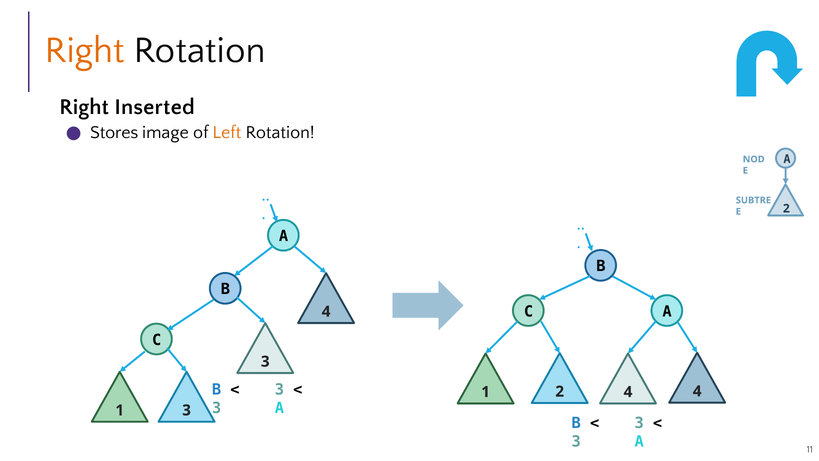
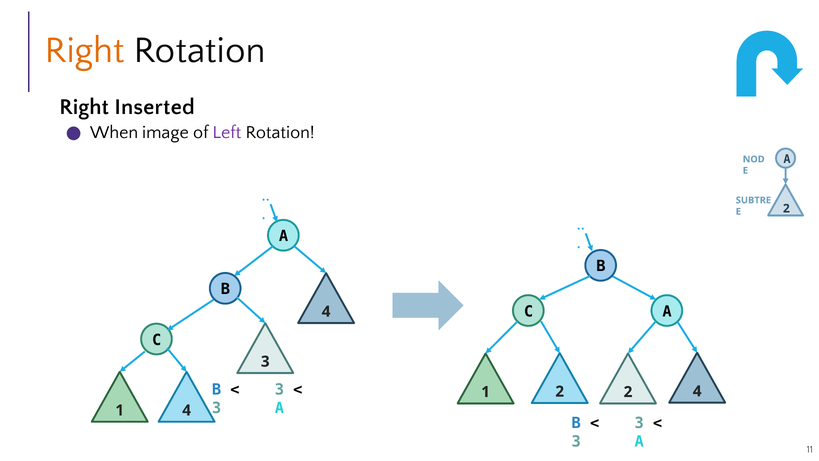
Stores: Stores -> When
Left colour: orange -> purple
2 4: 4 -> 2
1 3: 3 -> 4
